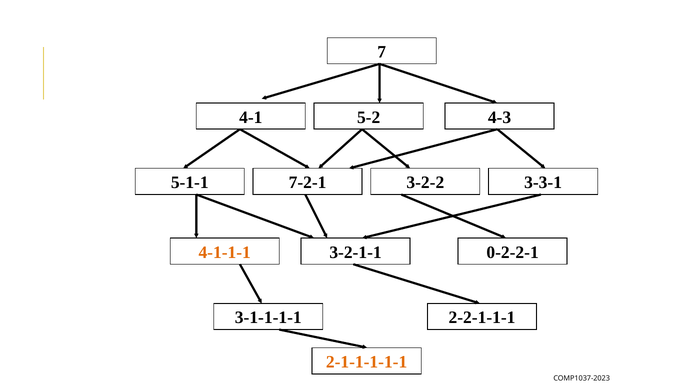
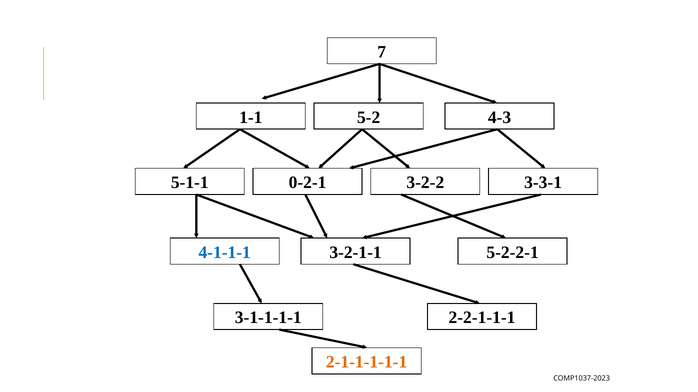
4-1: 4-1 -> 1-1
7-2-1: 7-2-1 -> 0-2-1
4-1-1-1 colour: orange -> blue
0-2-2-1: 0-2-2-1 -> 5-2-2-1
